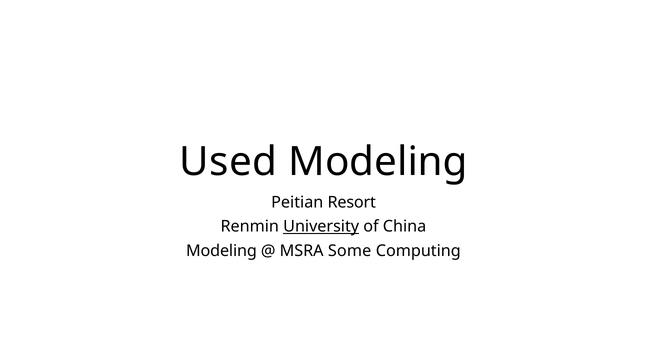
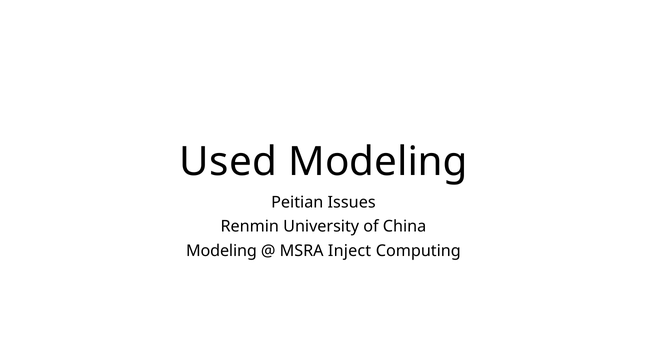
Resort: Resort -> Issues
University underline: present -> none
Some: Some -> Inject
